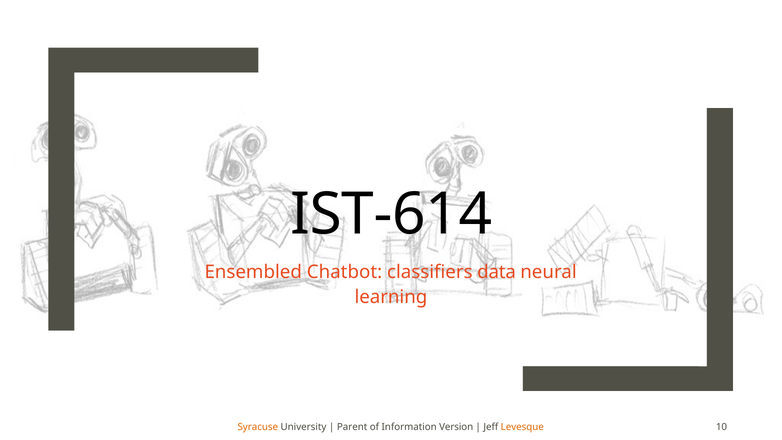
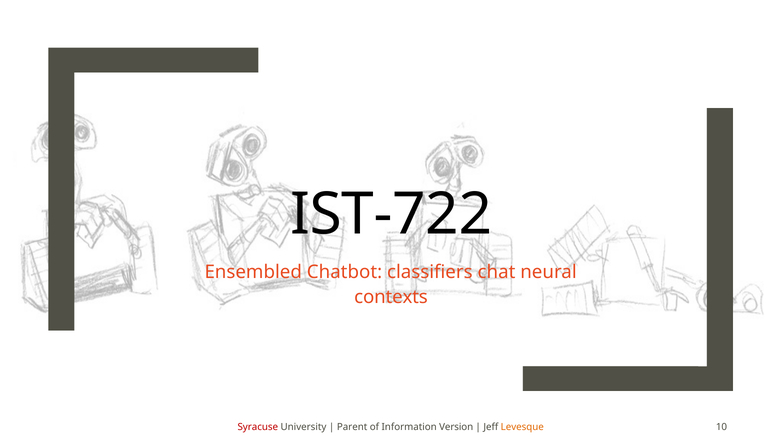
IST-614: IST-614 -> IST-722
data: data -> chat
learning: learning -> contexts
Syracuse colour: orange -> red
